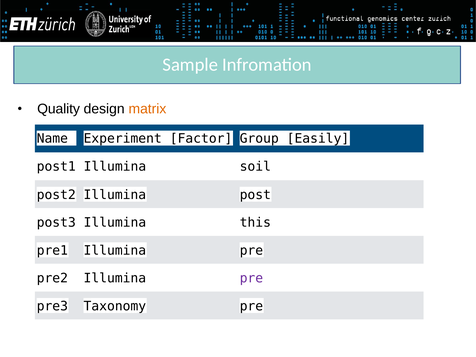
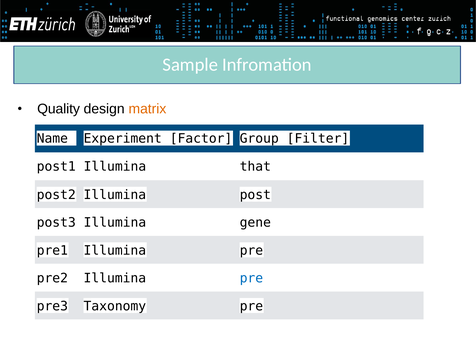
Easily: Easily -> Filter
soil: soil -> that
this: this -> gene
pre at (251, 278) colour: purple -> blue
